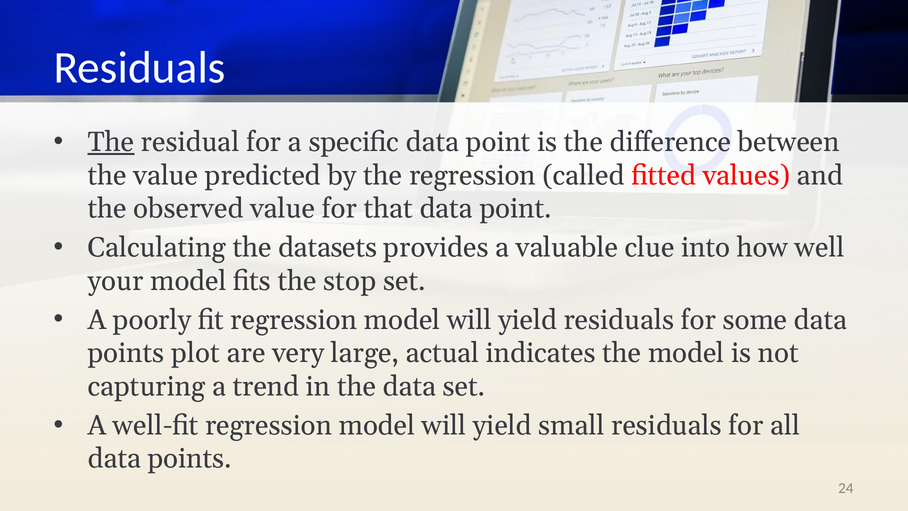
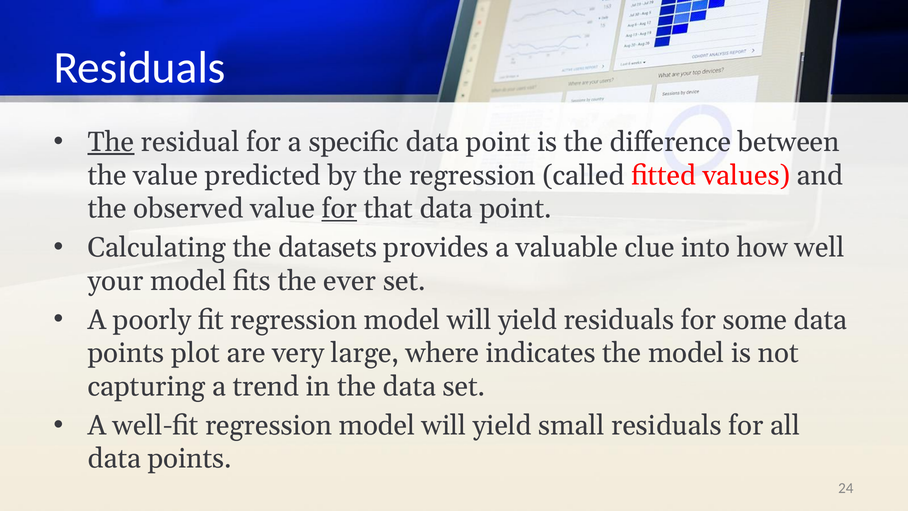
for at (339, 209) underline: none -> present
stop: stop -> ever
actual: actual -> where
